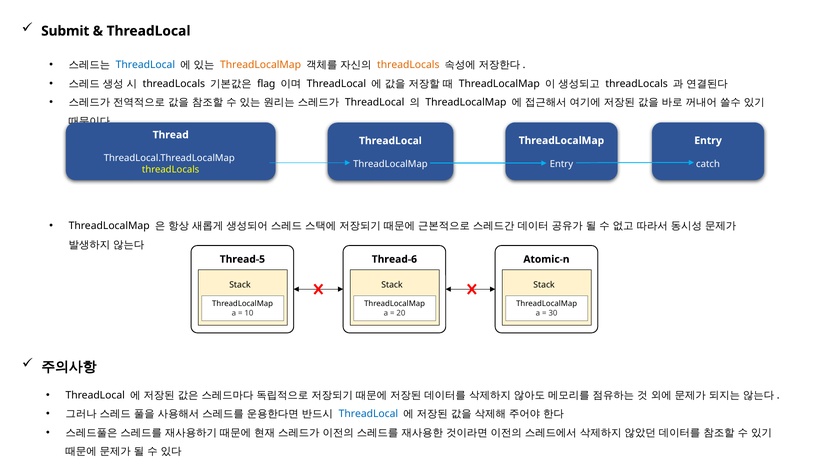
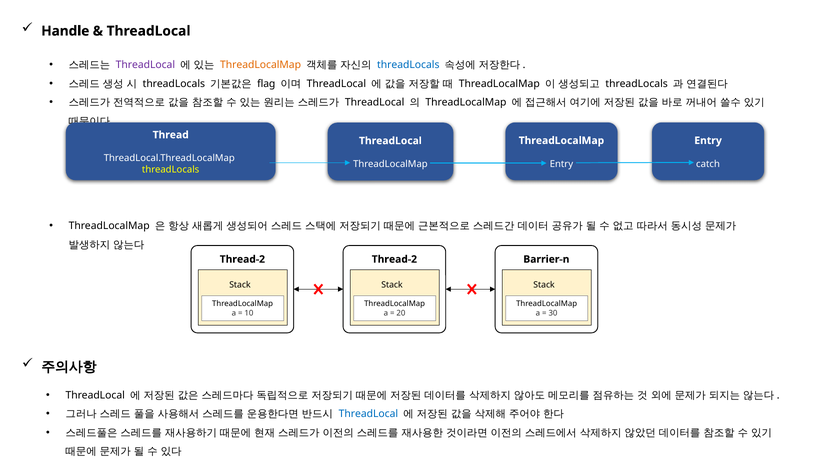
Submit: Submit -> Handle
ThreadLocal at (145, 65) colour: blue -> purple
threadLocals at (408, 65) colour: orange -> blue
Thread-5 at (242, 259): Thread-5 -> Thread-2
Thread-6 at (394, 259): Thread-6 -> Thread-2
Atomic-n: Atomic-n -> Barrier-n
